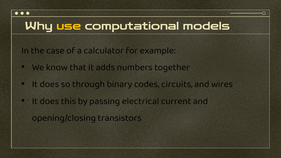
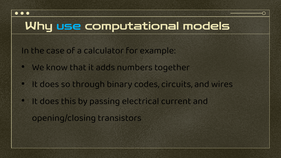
use colour: yellow -> light blue
